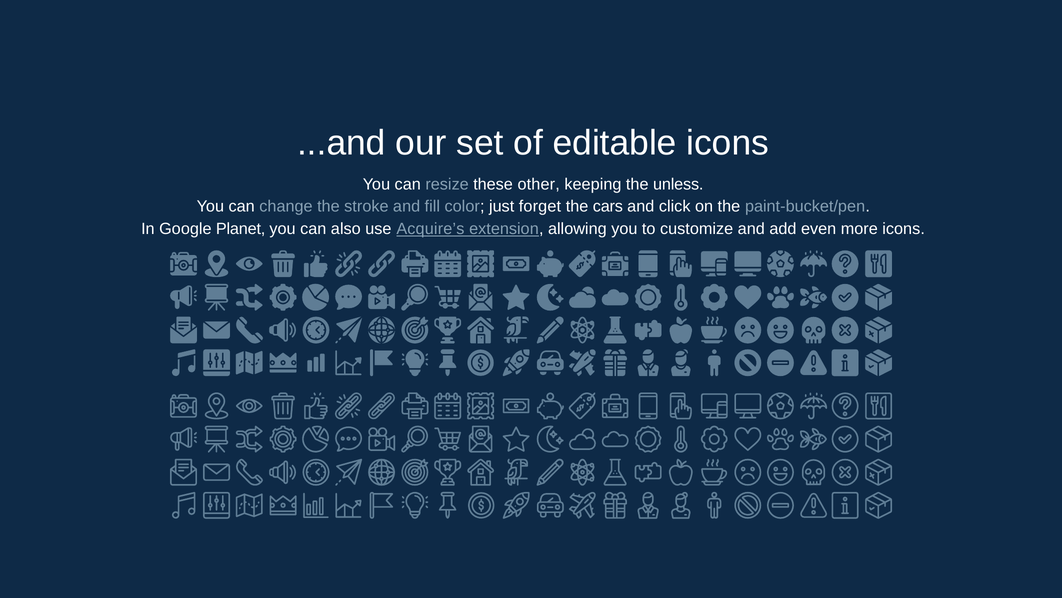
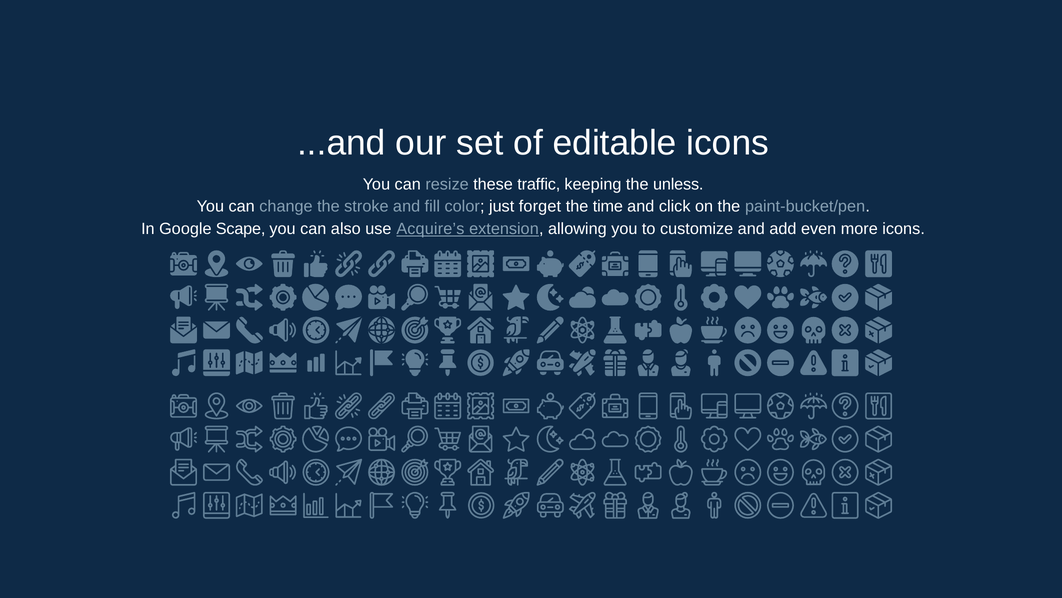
other: other -> traffic
cars: cars -> time
Planet: Planet -> Scape
